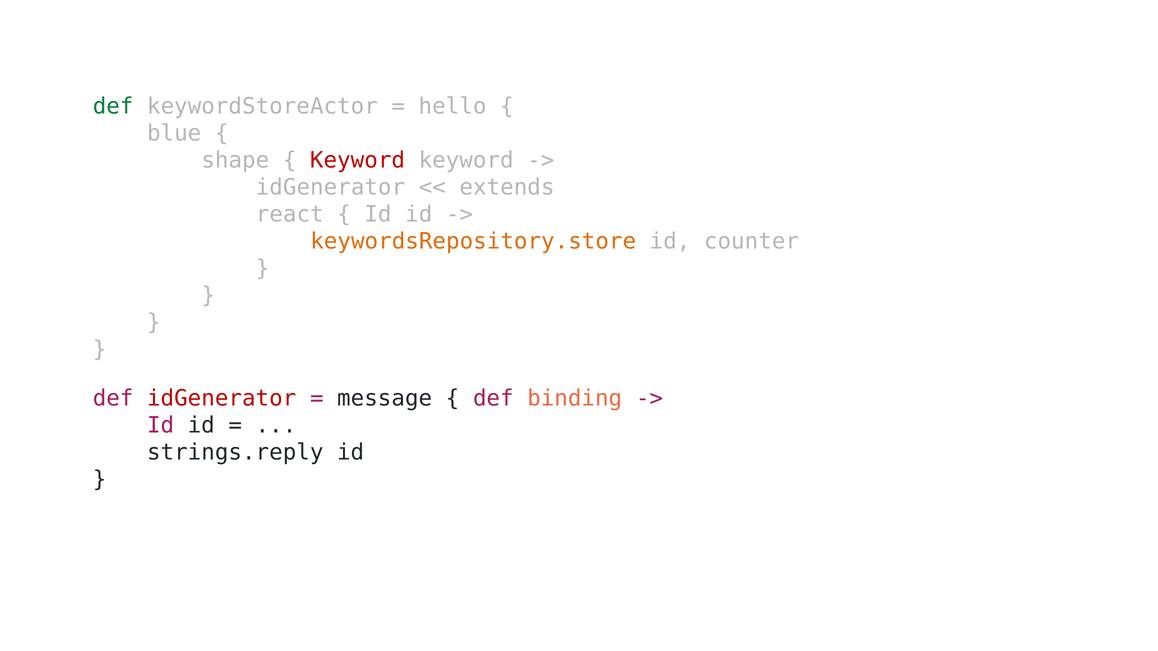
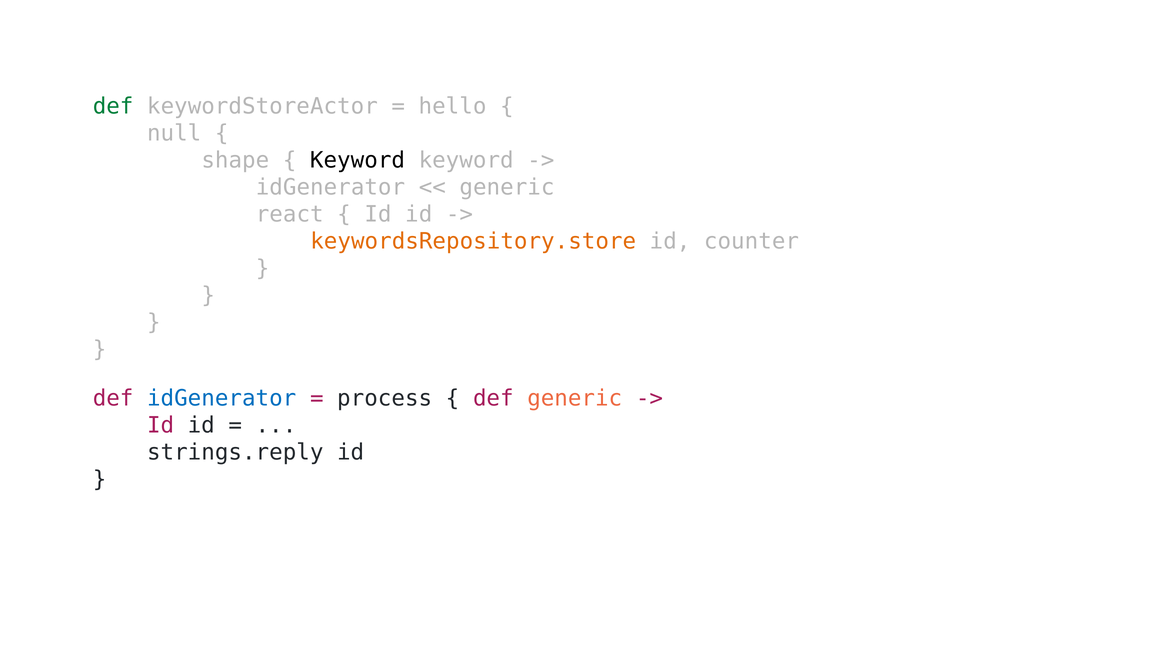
blue: blue -> null
Keyword at (357, 160) colour: red -> black
extends at (507, 187): extends -> generic
idGenerator at (222, 398) colour: red -> blue
message: message -> process
def binding: binding -> generic
